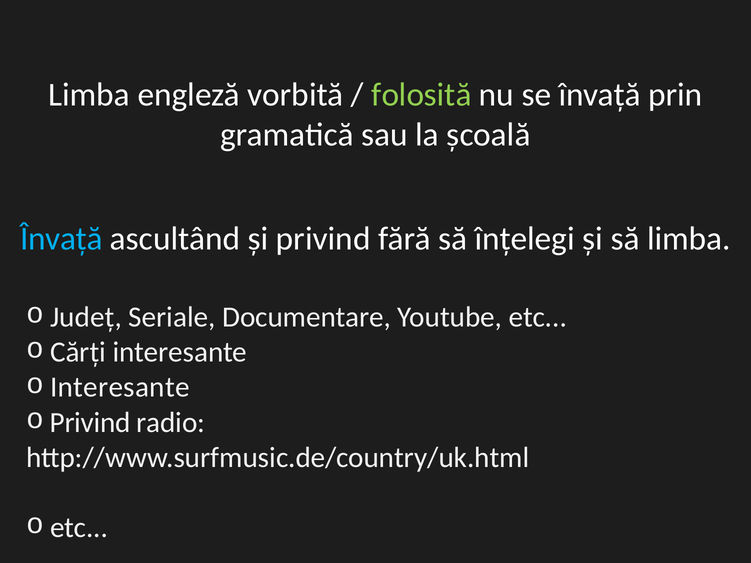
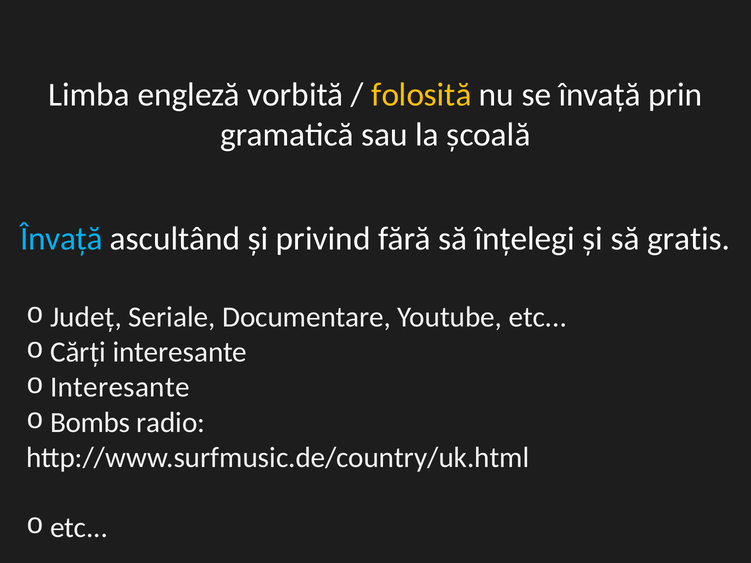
folosită colour: light green -> yellow
să limba: limba -> gratis
Privind at (90, 423): Privind -> Bombs
